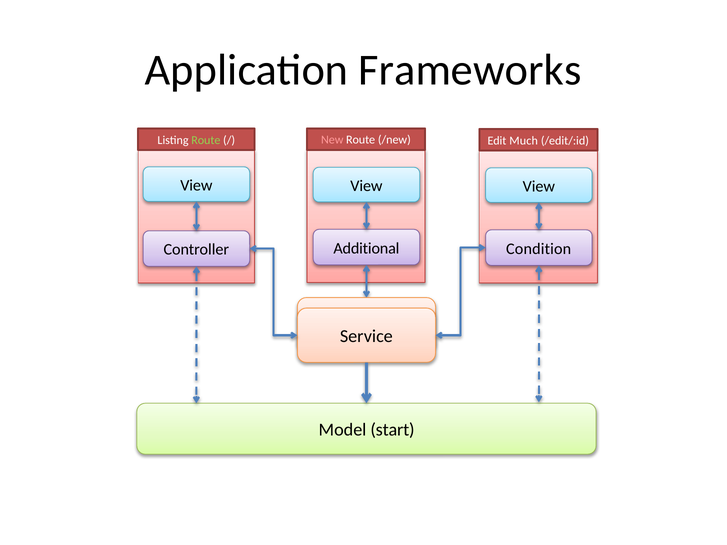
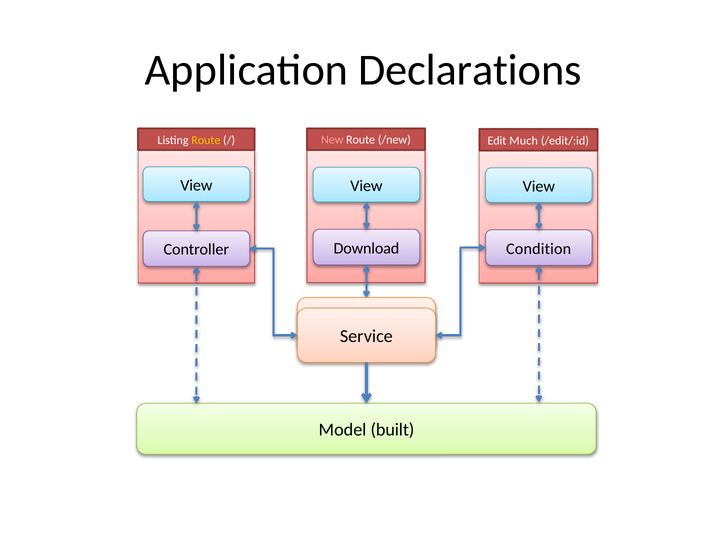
Frameworks: Frameworks -> Declarations
Route at (206, 140) colour: light green -> yellow
Additional: Additional -> Download
start: start -> built
